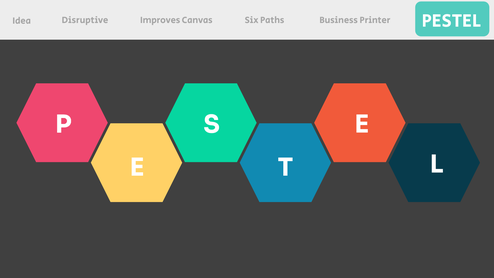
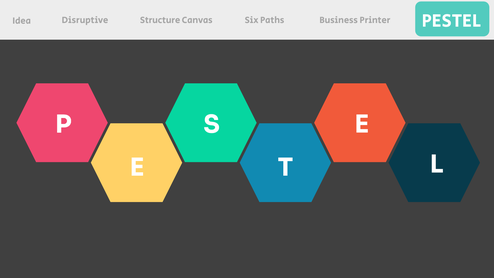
Improves: Improves -> Structure
